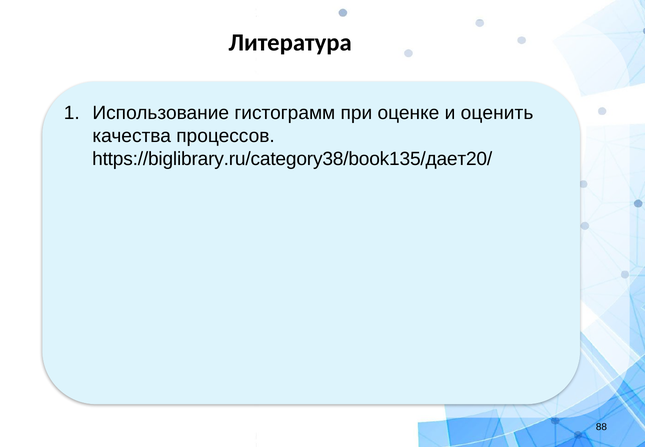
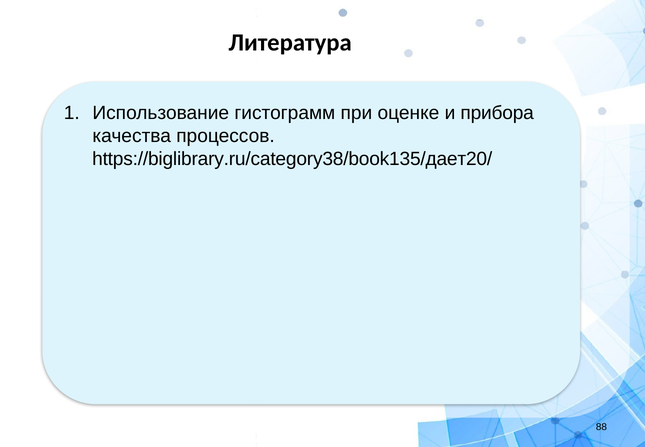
оценить: оценить -> прибора
